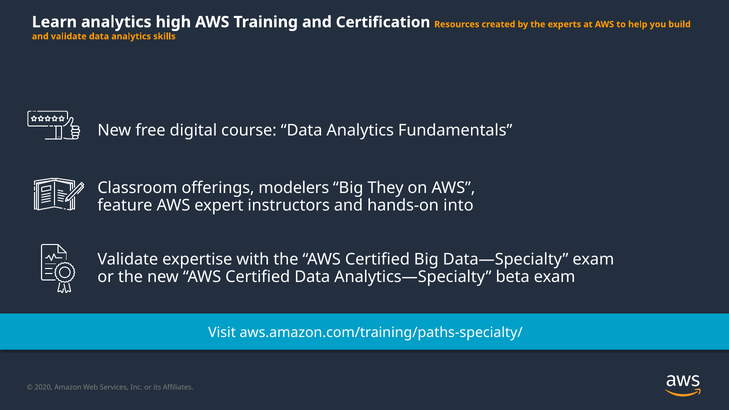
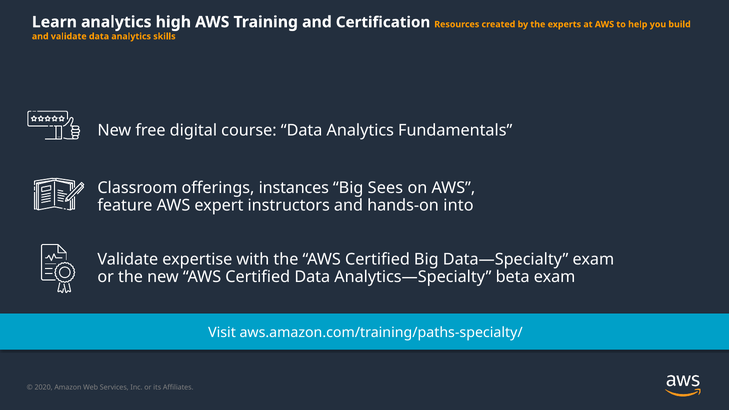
modelers: modelers -> instances
They: They -> Sees
